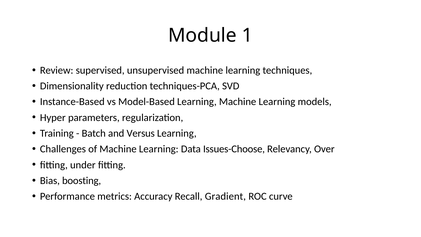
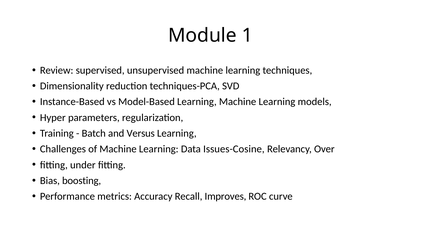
Issues-Choose: Issues-Choose -> Issues-Cosine
Gradient: Gradient -> Improves
